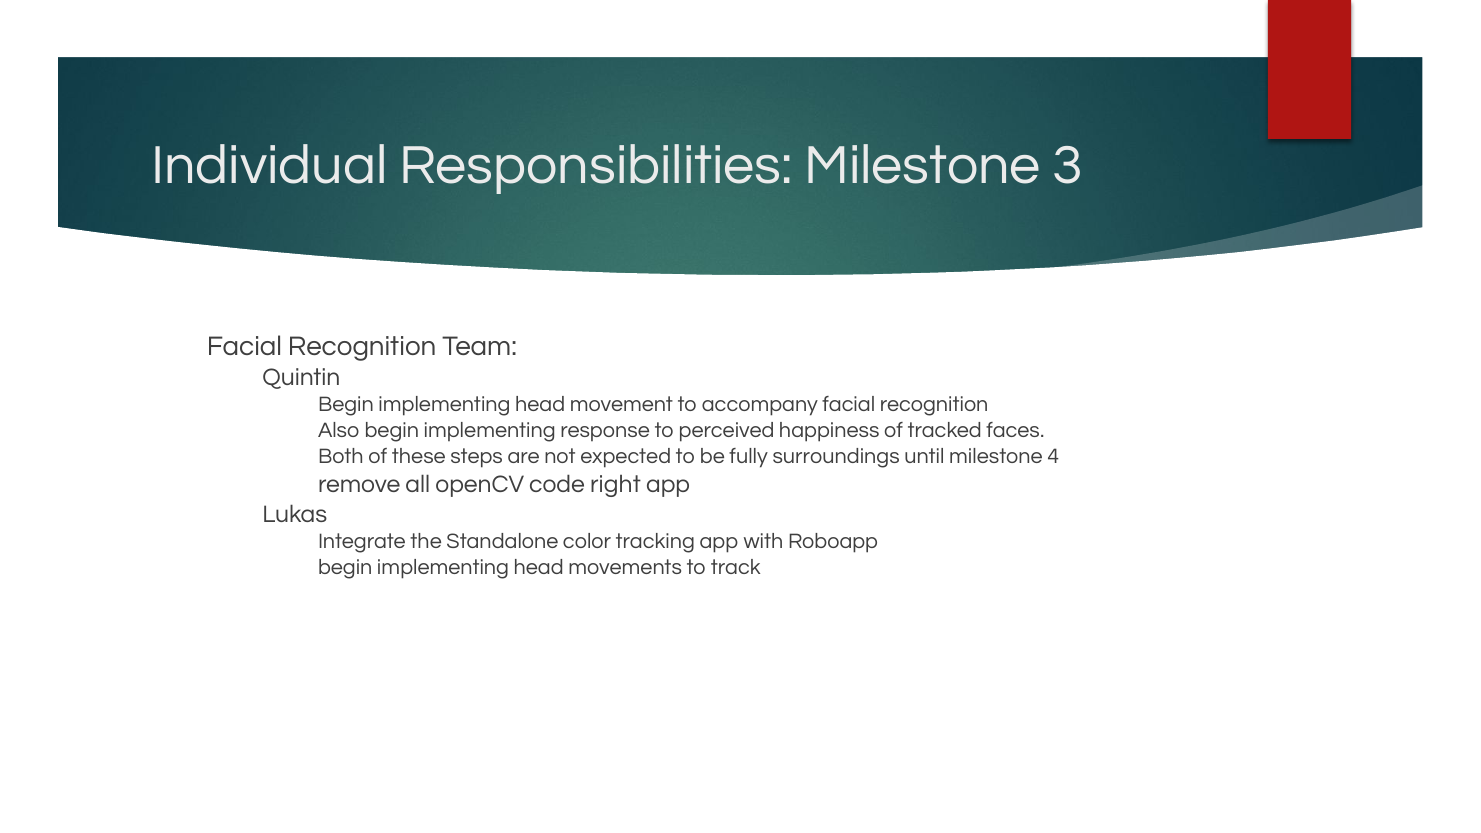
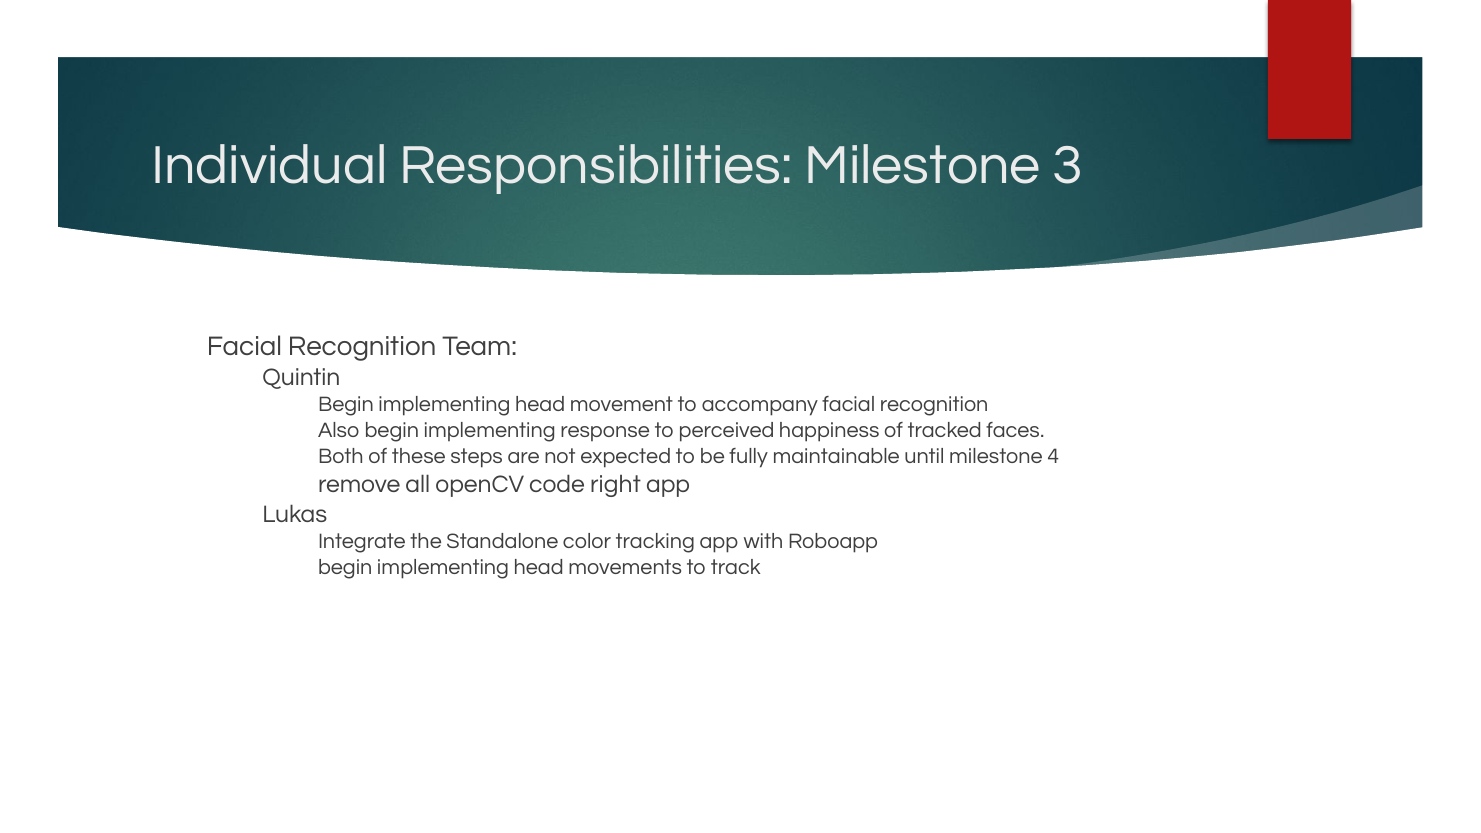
surroundings: surroundings -> maintainable
